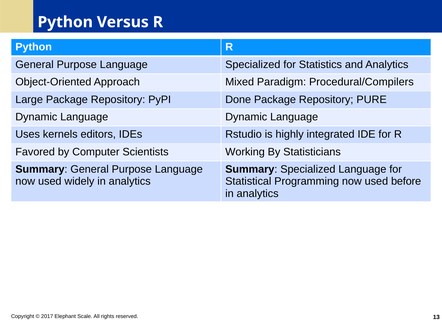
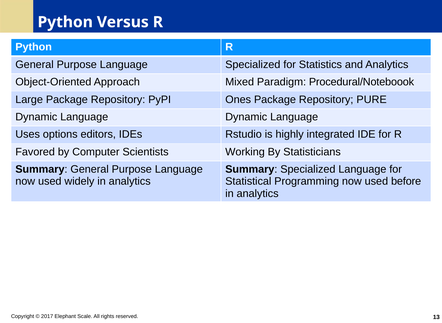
Procedural/Compilers: Procedural/Compilers -> Procedural/Noteboook
Done: Done -> Ones
kernels: kernels -> options
